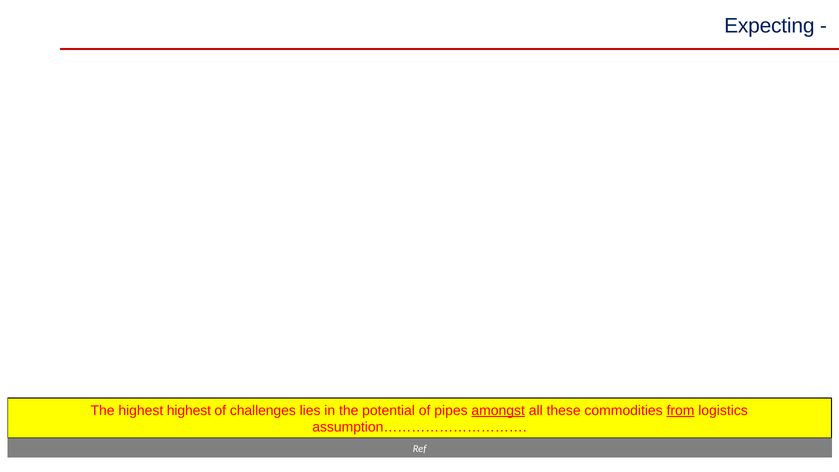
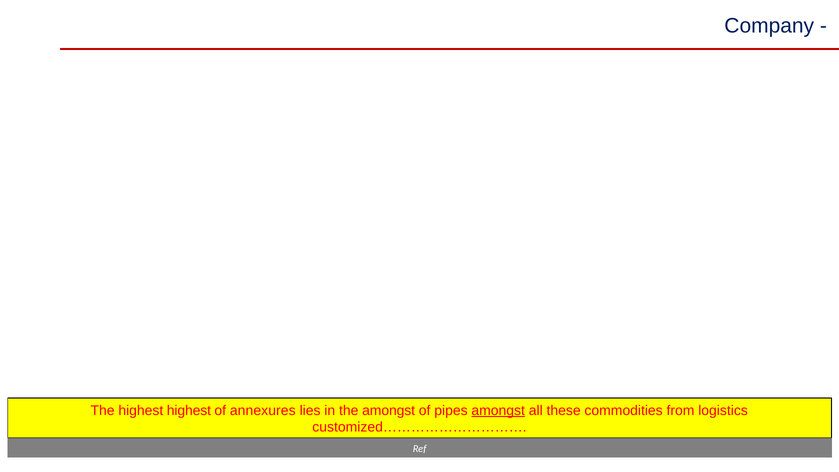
Expecting: Expecting -> Company
challenges: challenges -> annexures
the potential: potential -> amongst
from underline: present -> none
assumption…………………………: assumption………………………… -> customized…………………………
